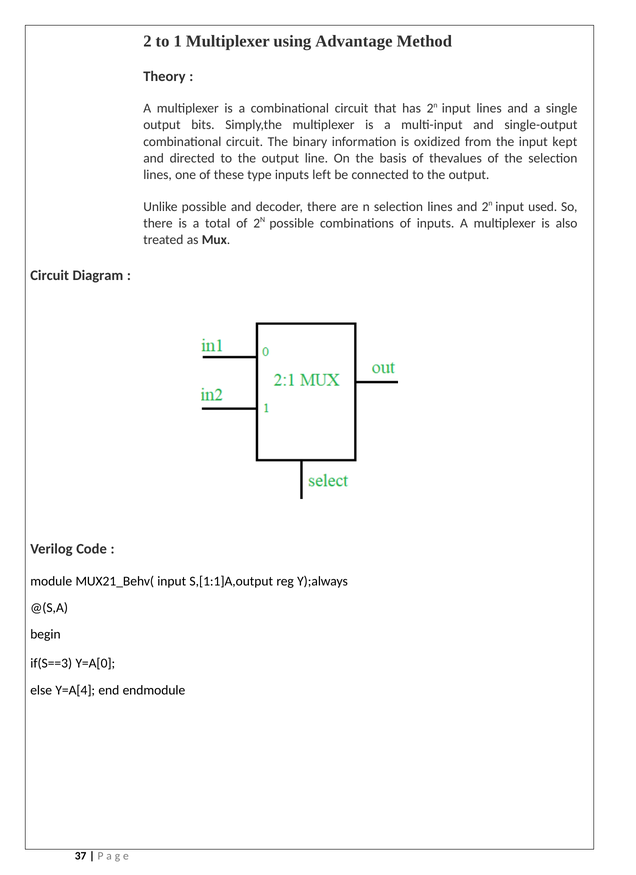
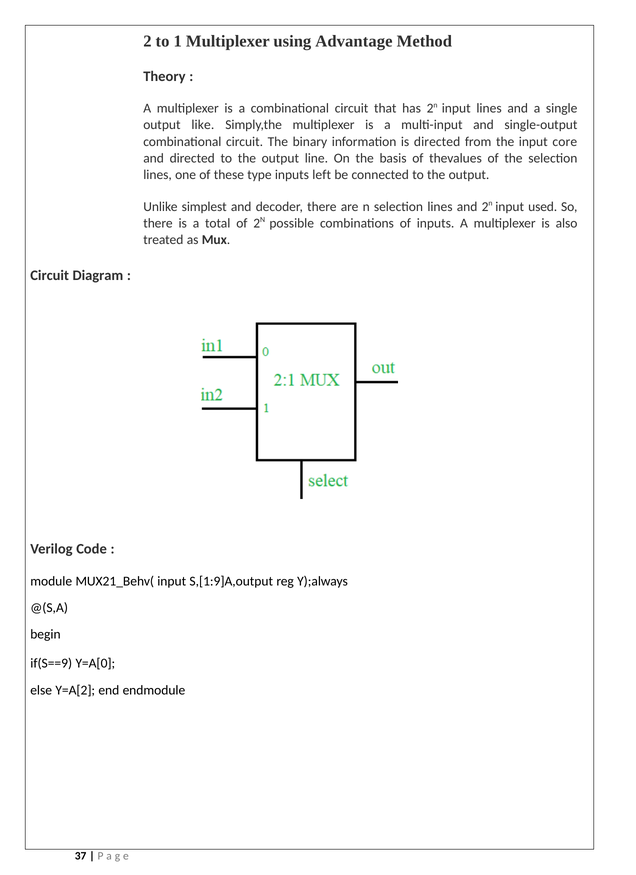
bits: bits -> like
is oxidized: oxidized -> directed
kept: kept -> core
Unlike possible: possible -> simplest
S,[1:1]A,output: S,[1:1]A,output -> S,[1:9]A,output
if(S==3: if(S==3 -> if(S==9
Y=A[4: Y=A[4 -> Y=A[2
